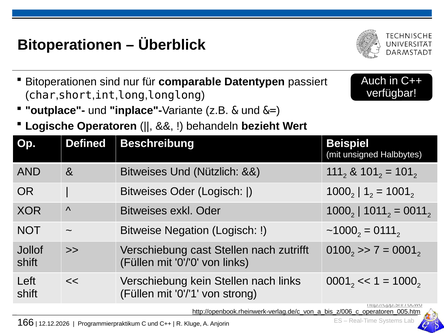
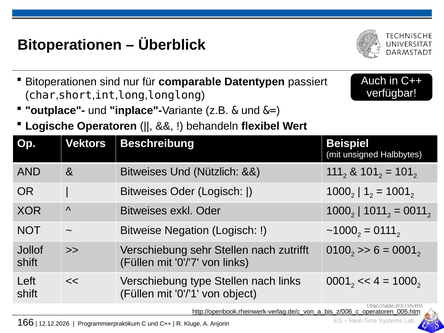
bezieht: bezieht -> flexibel
Defined: Defined -> Vektors
cast: cast -> sehr
7: 7 -> 6
0'/'0: 0'/'0 -> 0'/'7
kein: kein -> type
1 at (377, 281): 1 -> 4
strong: strong -> object
